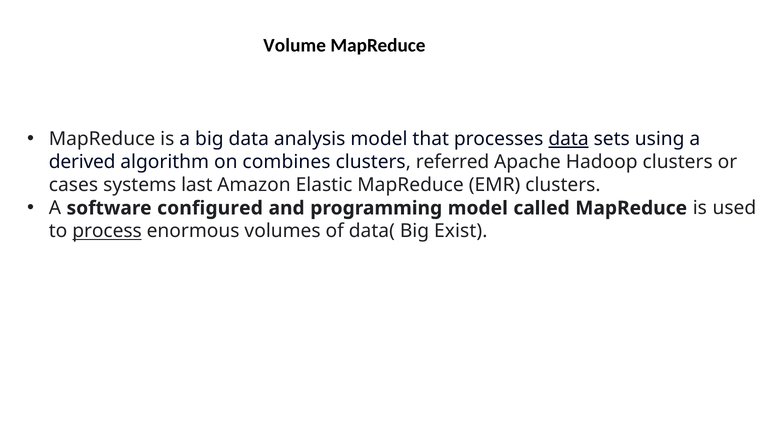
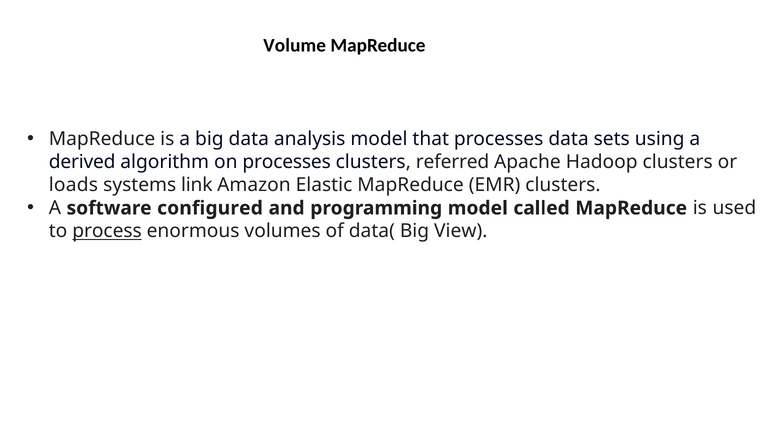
data at (569, 139) underline: present -> none
on combines: combines -> processes
cases: cases -> loads
last: last -> link
Exist: Exist -> View
